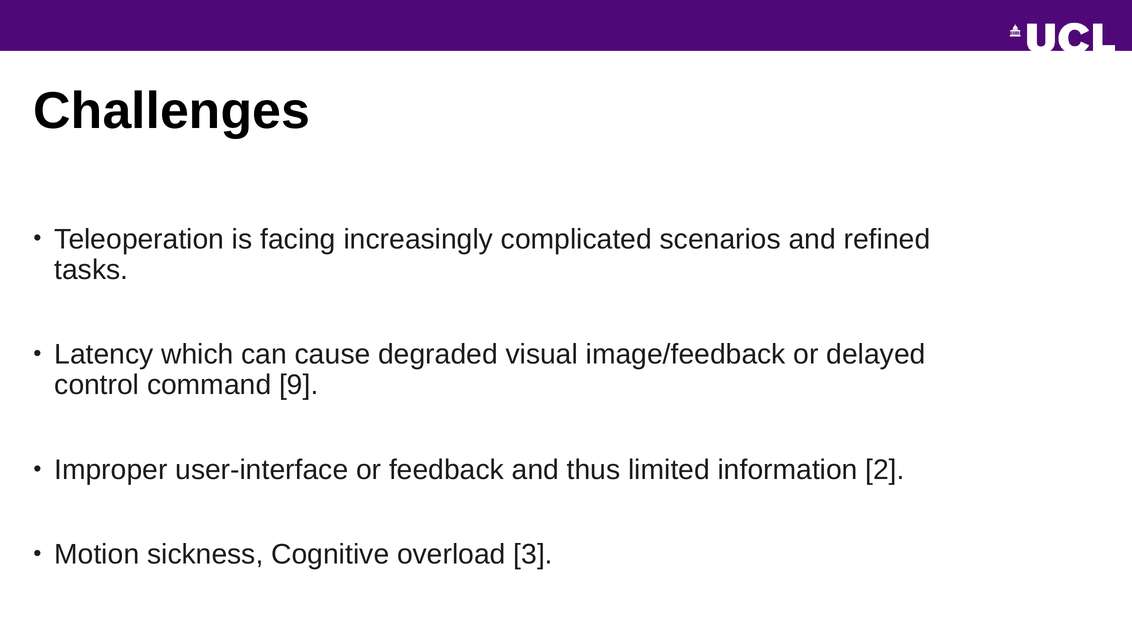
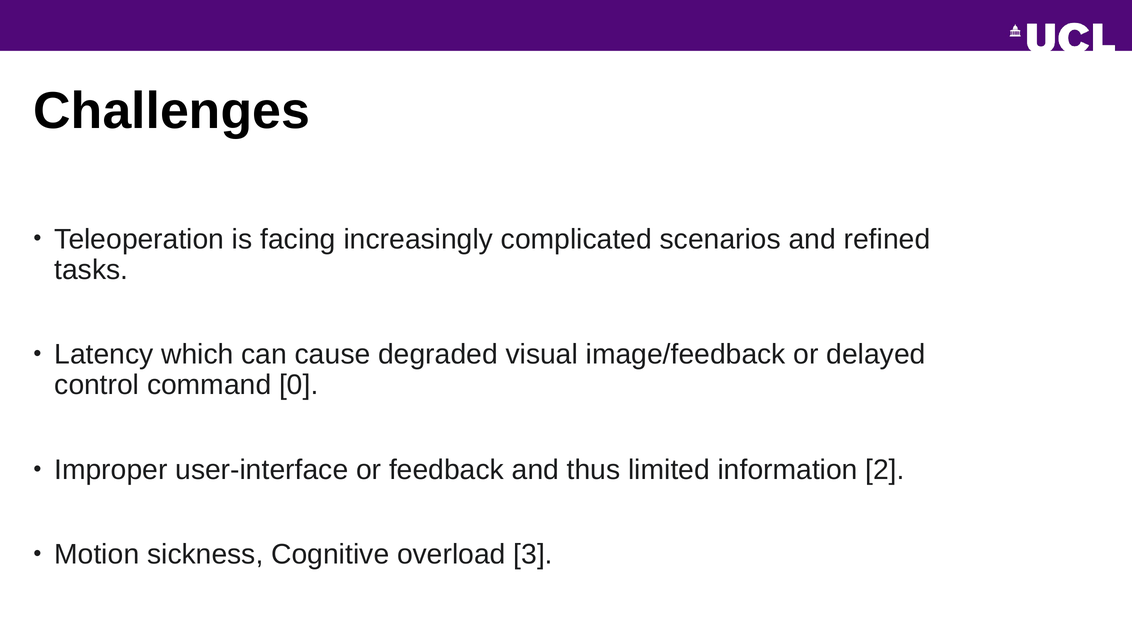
9: 9 -> 0
